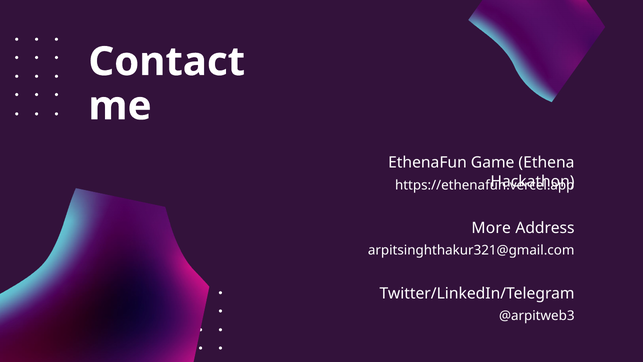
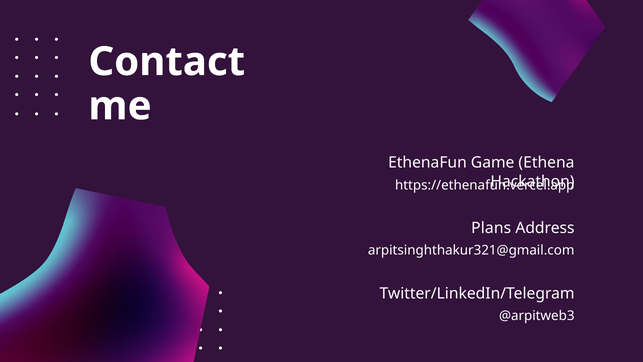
More: More -> Plans
